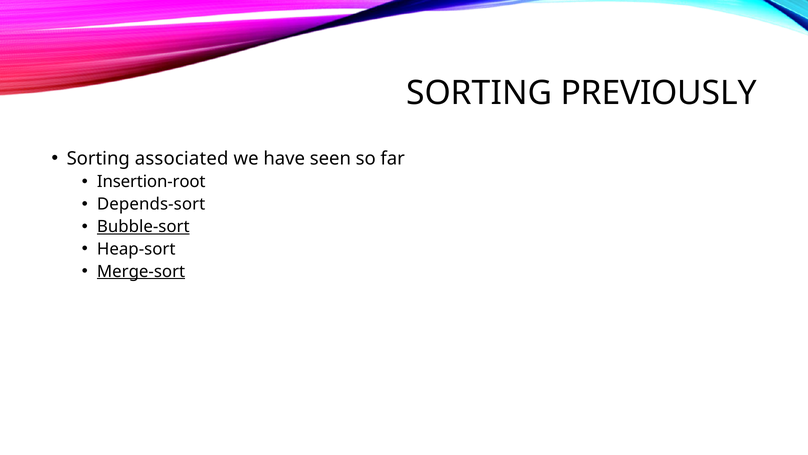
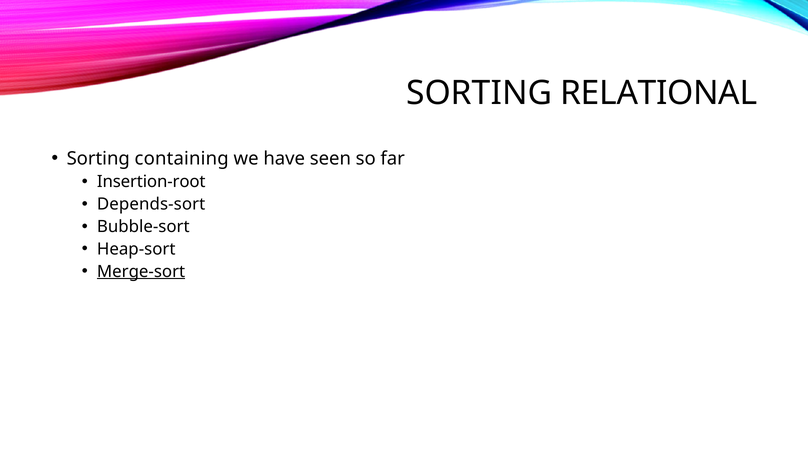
PREVIOUSLY: PREVIOUSLY -> RELATIONAL
associated: associated -> containing
Bubble-sort underline: present -> none
